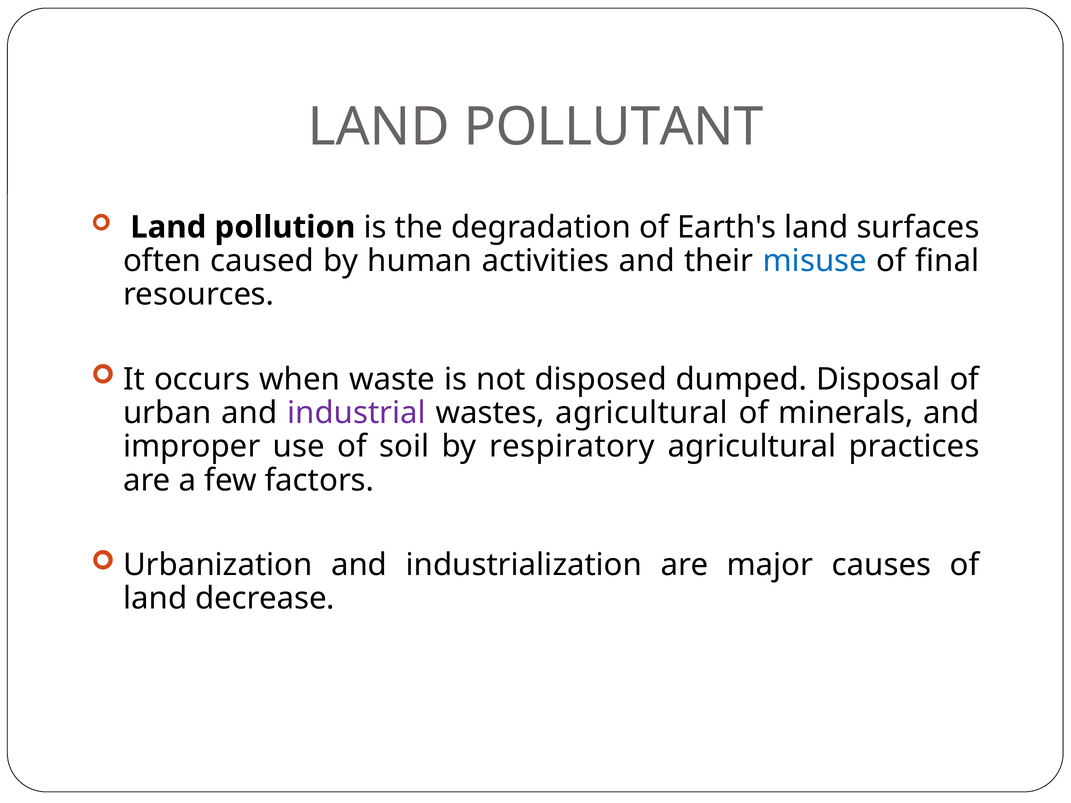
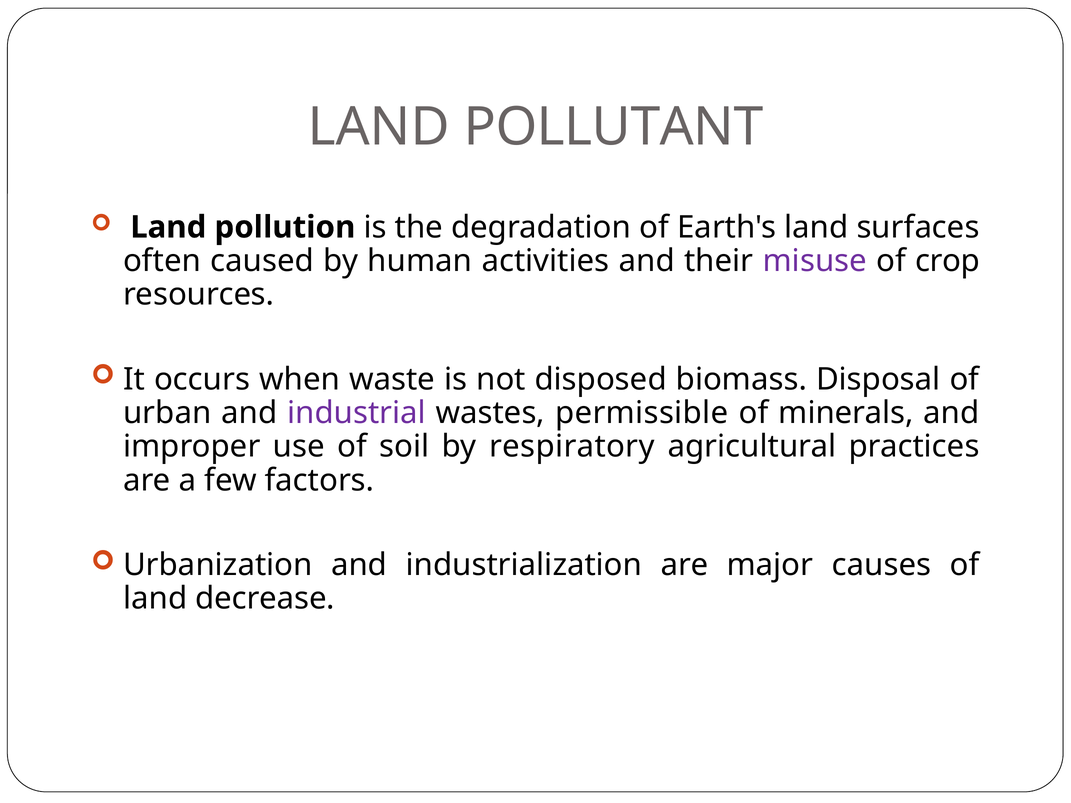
misuse colour: blue -> purple
final: final -> crop
dumped: dumped -> biomass
wastes agricultural: agricultural -> permissible
